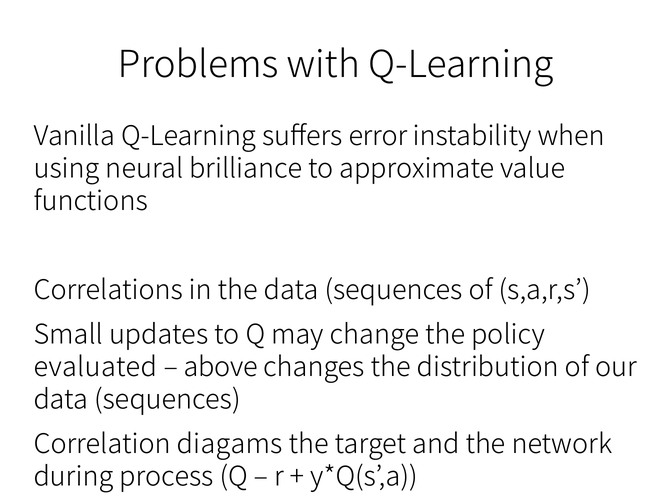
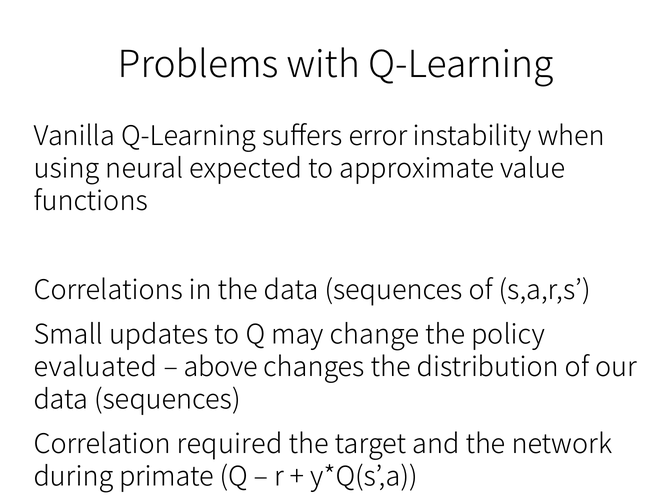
brilliance: brilliance -> expected
diagams: diagams -> required
process: process -> primate
